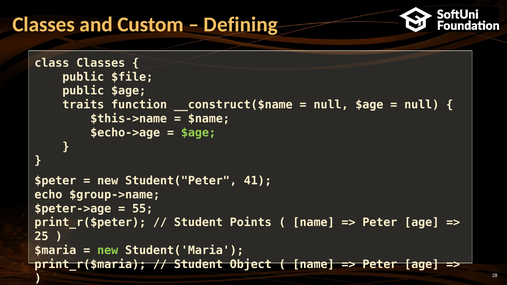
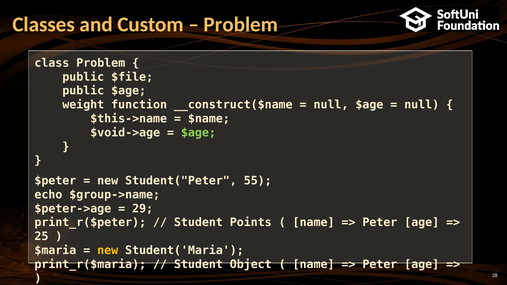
Defining at (241, 25): Defining -> Problem
class Classes: Classes -> Problem
traits: traits -> weight
$echo->age: $echo->age -> $void->age
41: 41 -> 55
55: 55 -> 29
new at (108, 251) colour: light green -> yellow
